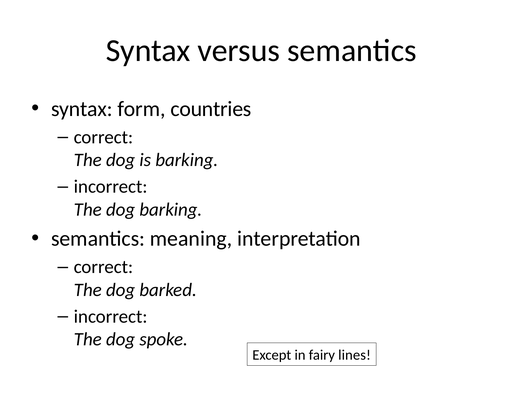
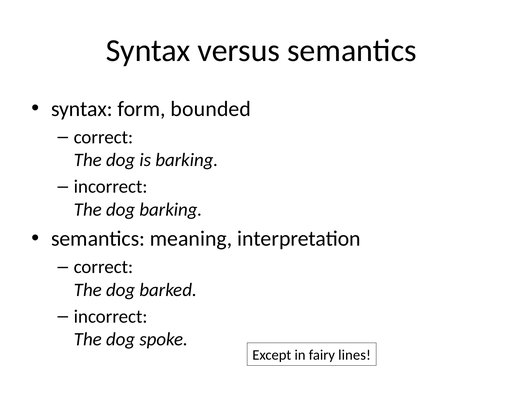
countries: countries -> bounded
